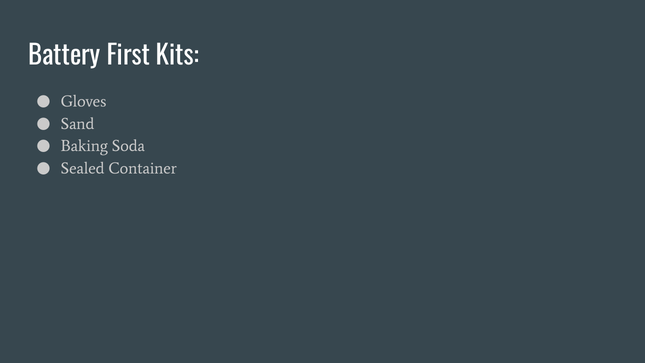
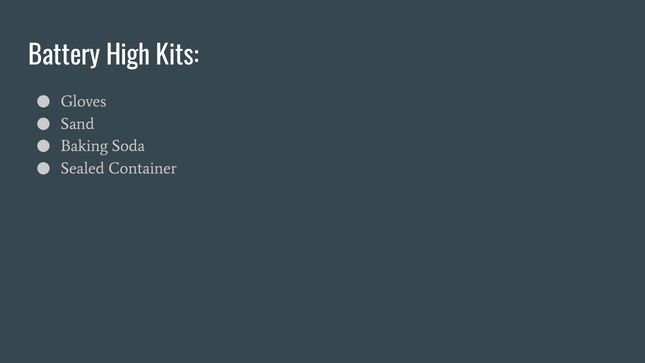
First: First -> High
